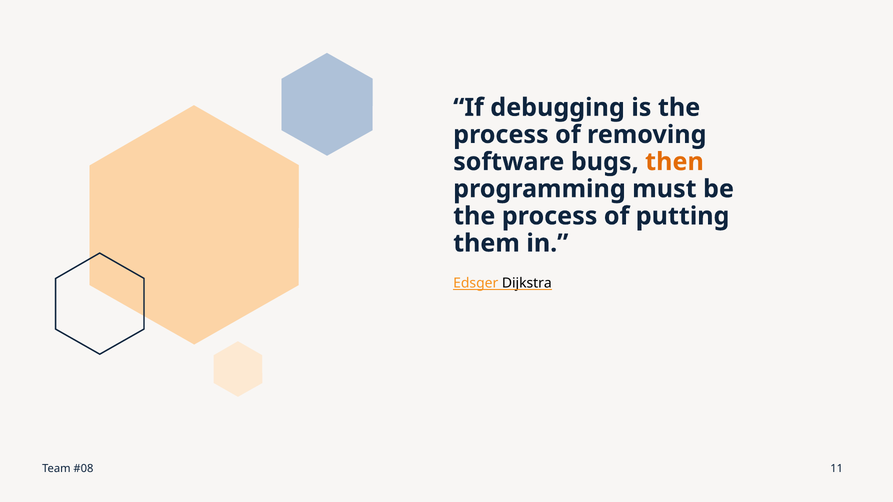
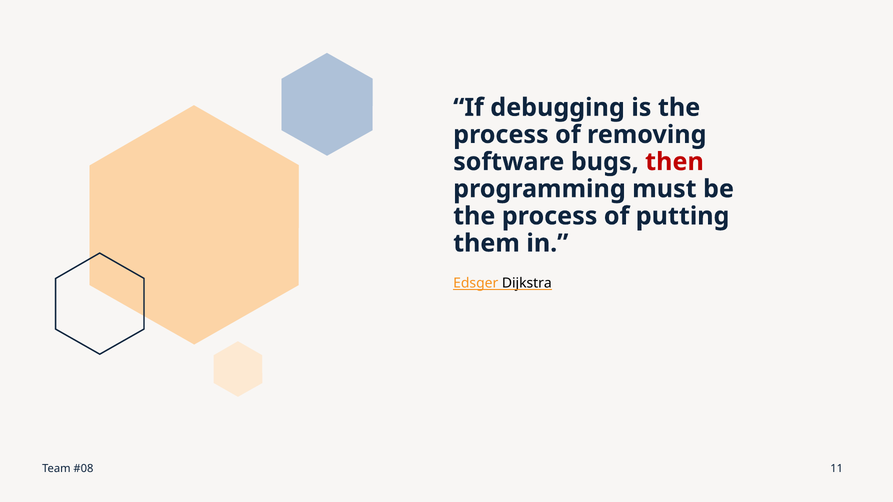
then colour: orange -> red
